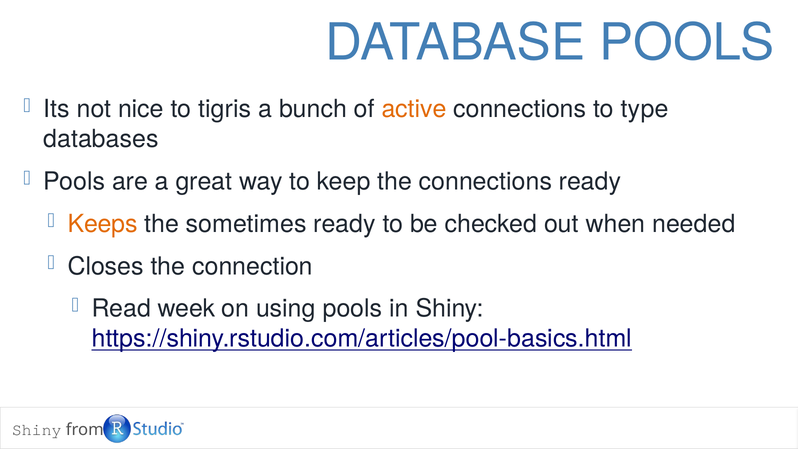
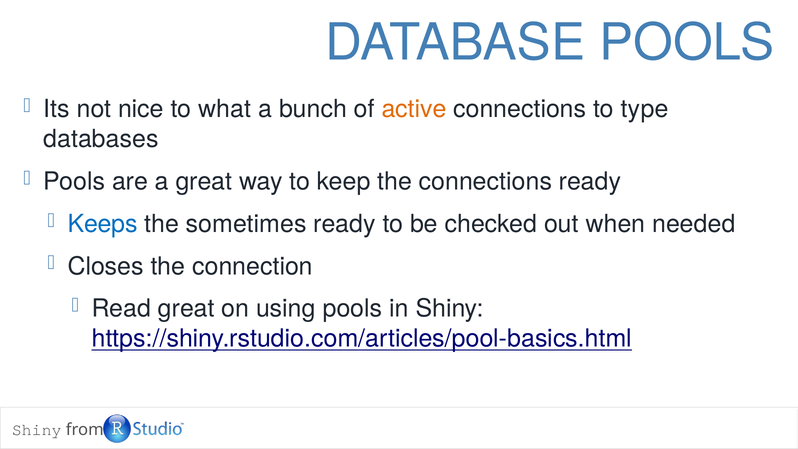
tigris: tigris -> what
Keeps colour: orange -> blue
Read week: week -> great
